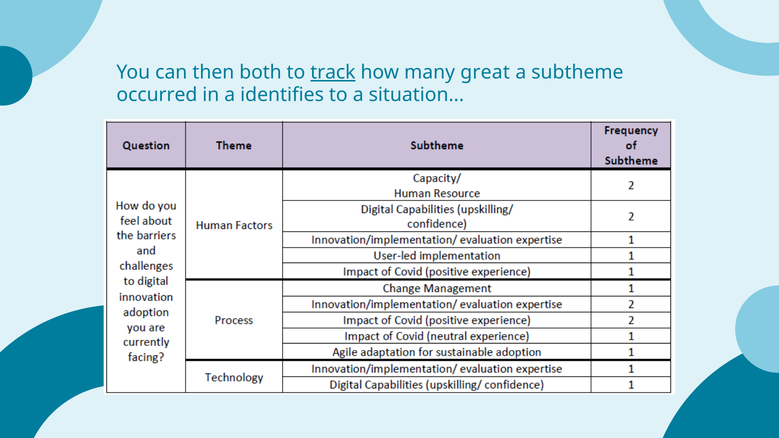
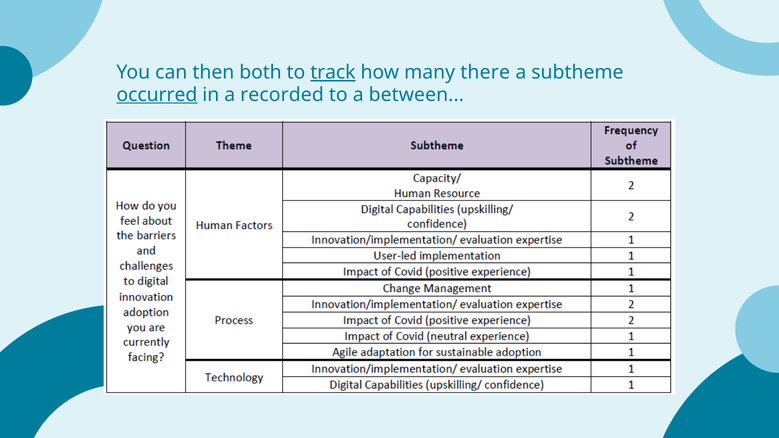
great: great -> there
occurred underline: none -> present
identifies: identifies -> recorded
situation: situation -> between
